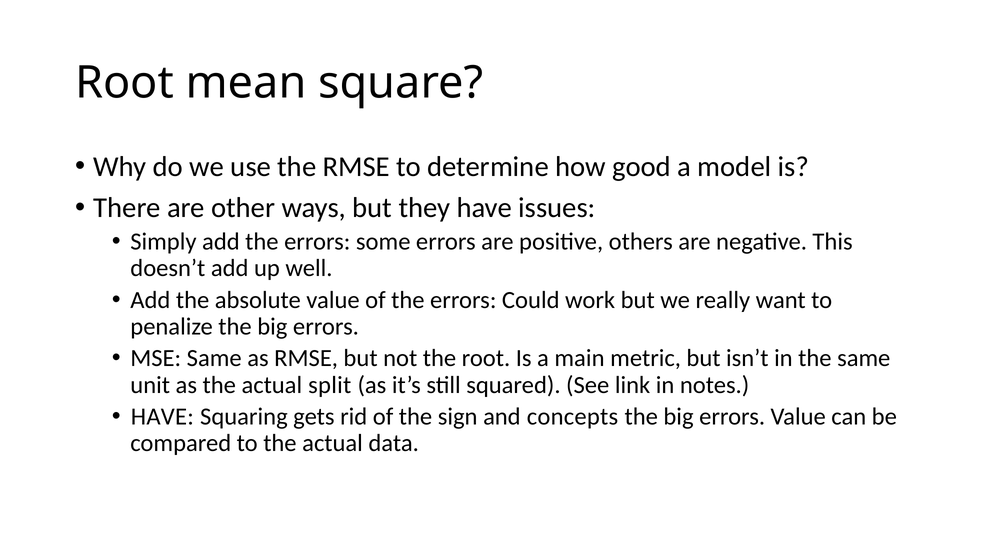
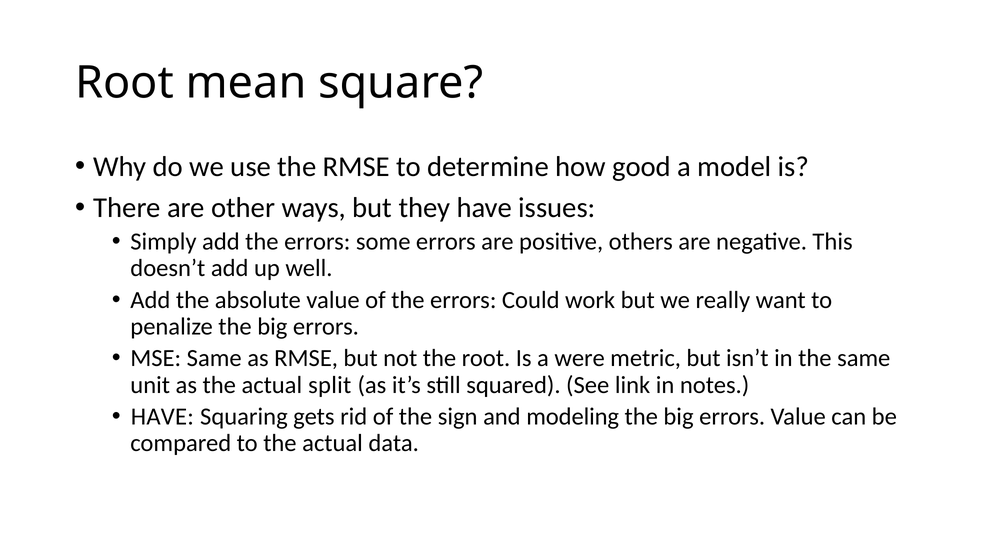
main: main -> were
concepts: concepts -> modeling
